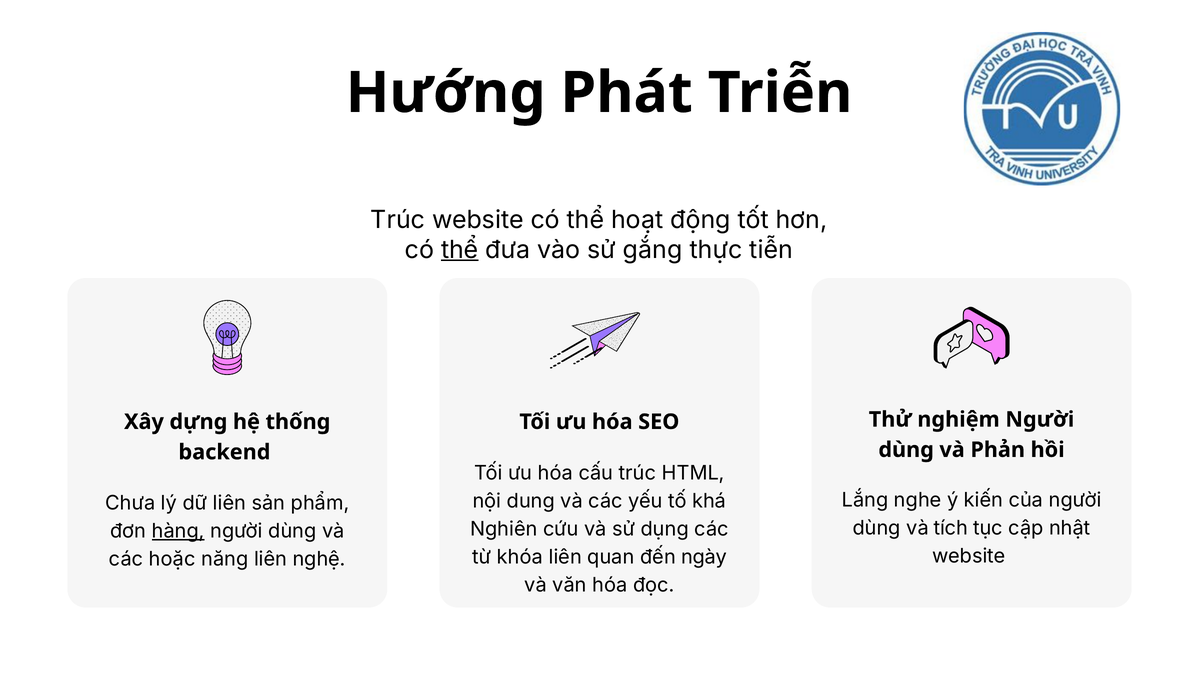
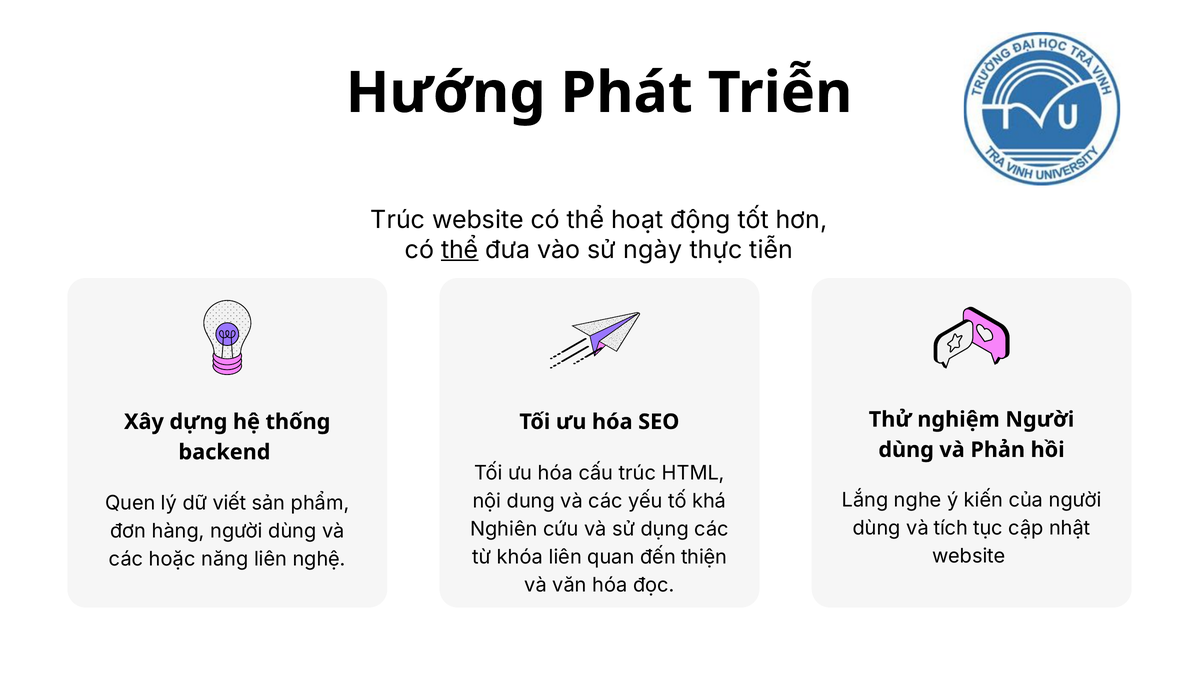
gắng: gắng -> ngày
Chưa: Chưa -> Quen
dữ liên: liên -> viết
hàng underline: present -> none
ngày: ngày -> thiện
